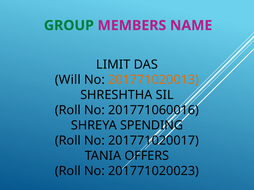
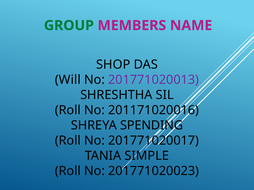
LIMIT: LIMIT -> SHOP
201771020013 colour: orange -> purple
201771060016: 201771060016 -> 201171020016
OFFERS: OFFERS -> SIMPLE
